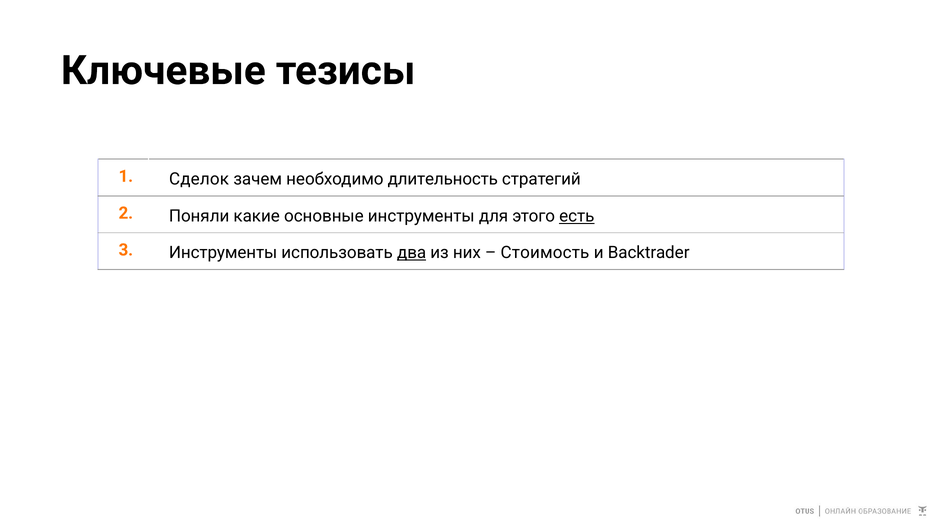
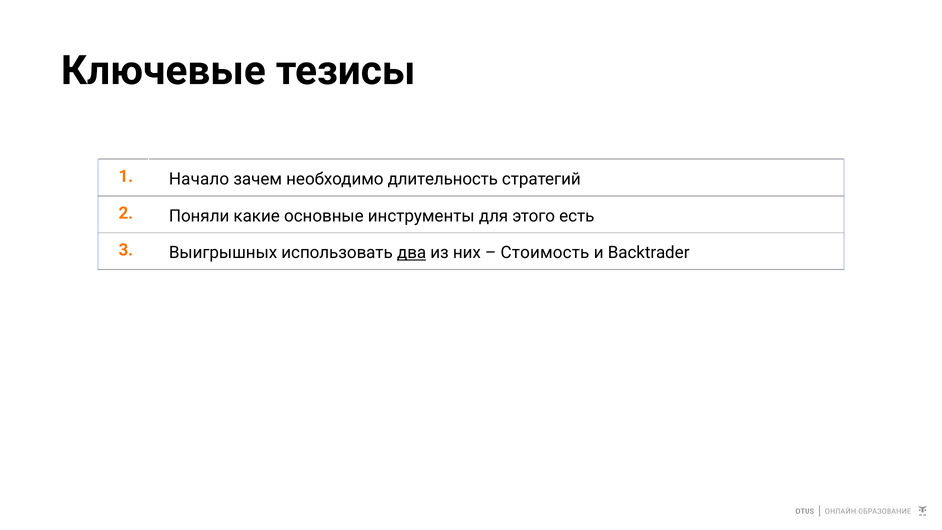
Сделок: Сделок -> Начало
есть underline: present -> none
3 Инструменты: Инструменты -> Выигрышных
